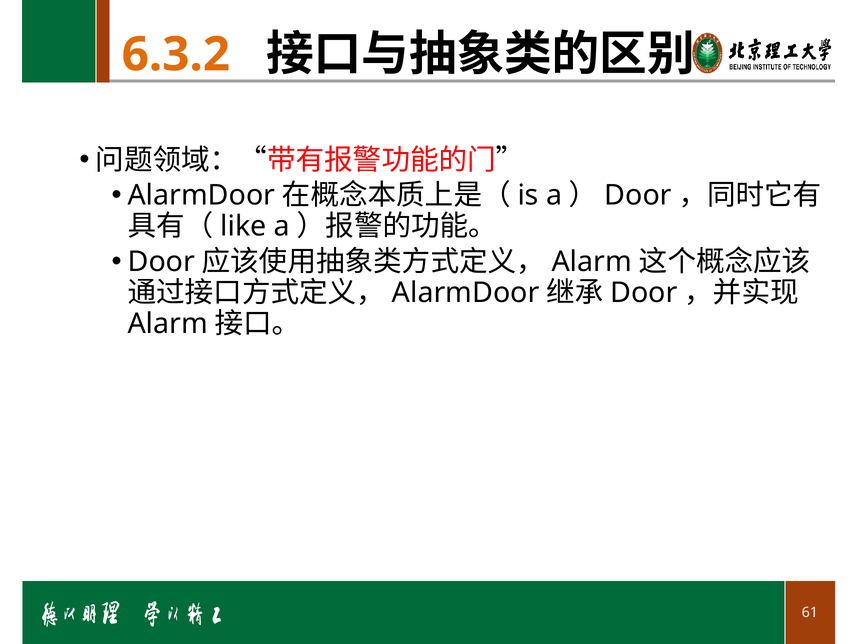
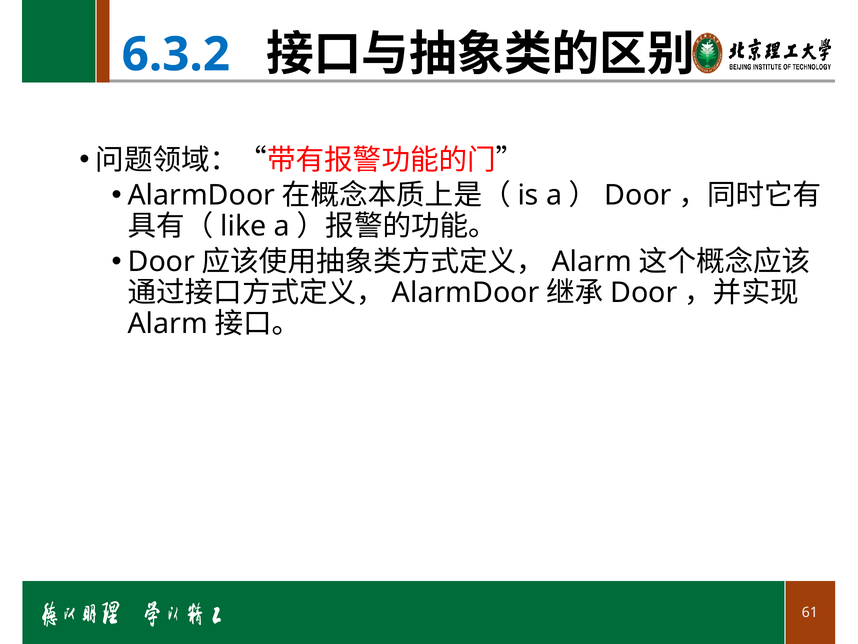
6.3.2 colour: orange -> blue
